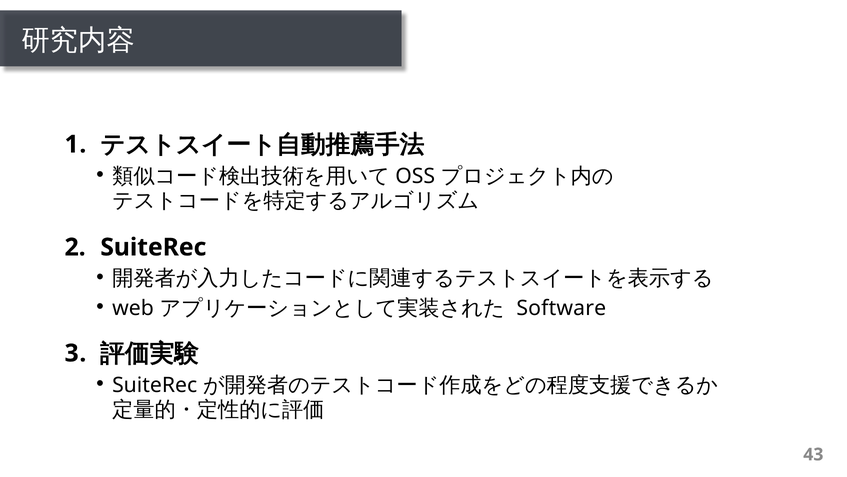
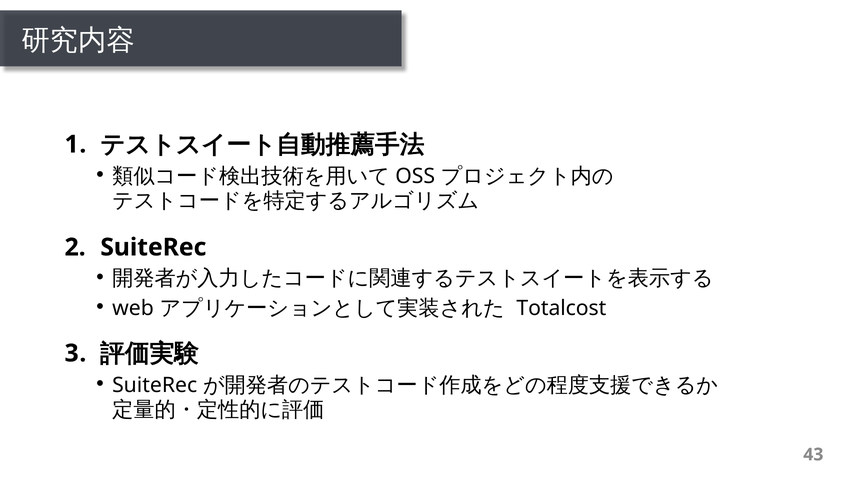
Software: Software -> Totalcost
